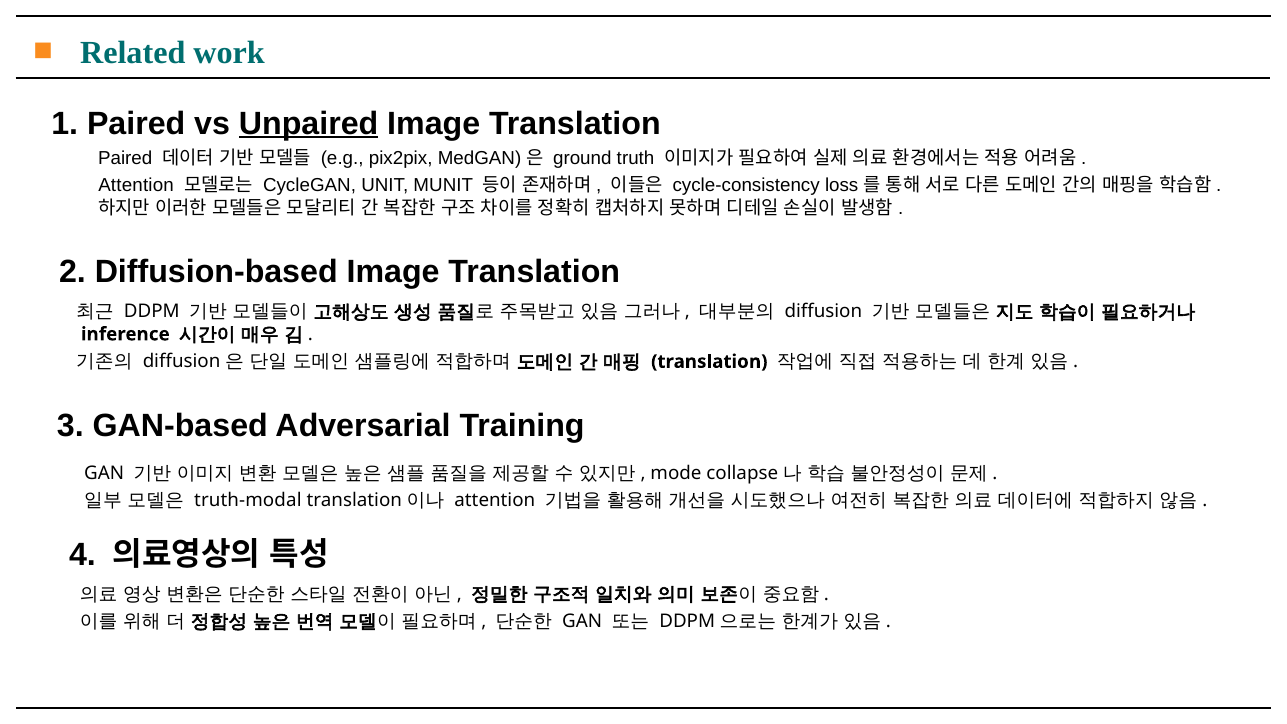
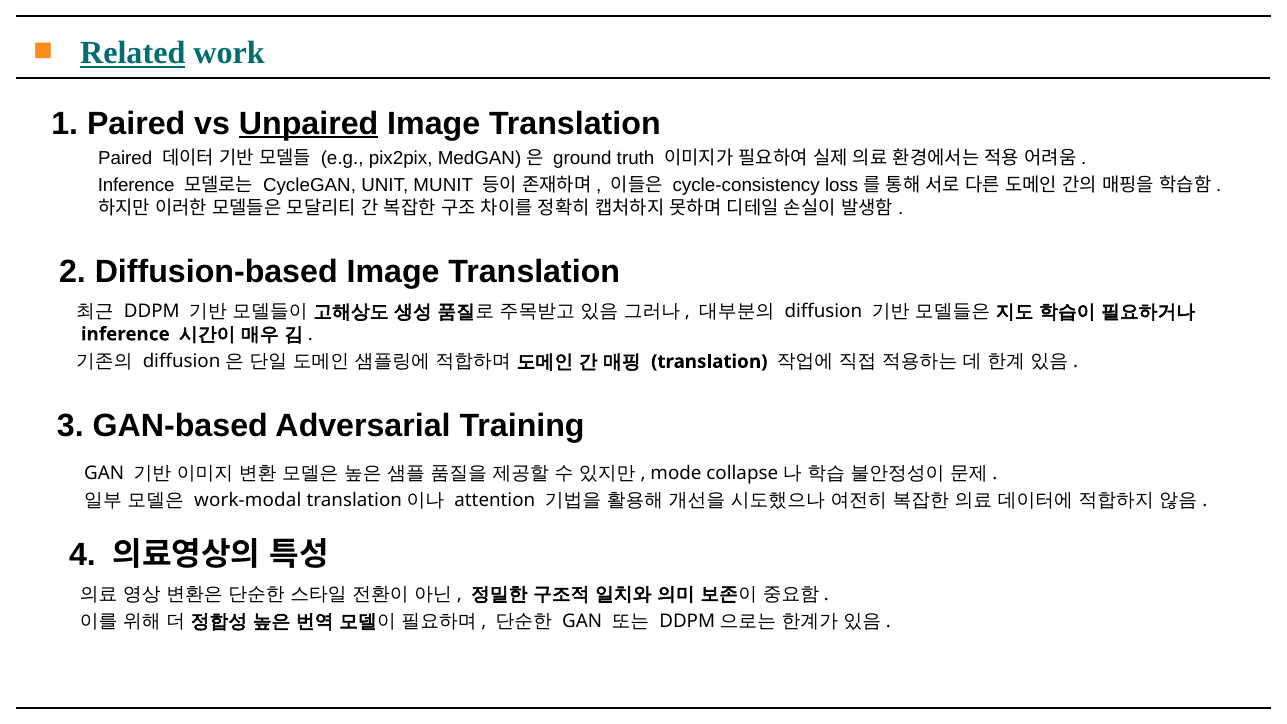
Related underline: none -> present
Attention at (136, 185): Attention -> Inference
truth-modal: truth-modal -> work-modal
